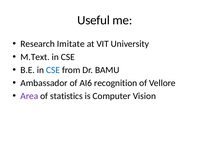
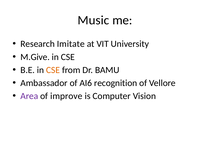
Useful: Useful -> Music
M.Text: M.Text -> M.Give
CSE at (53, 70) colour: blue -> orange
statistics: statistics -> improve
